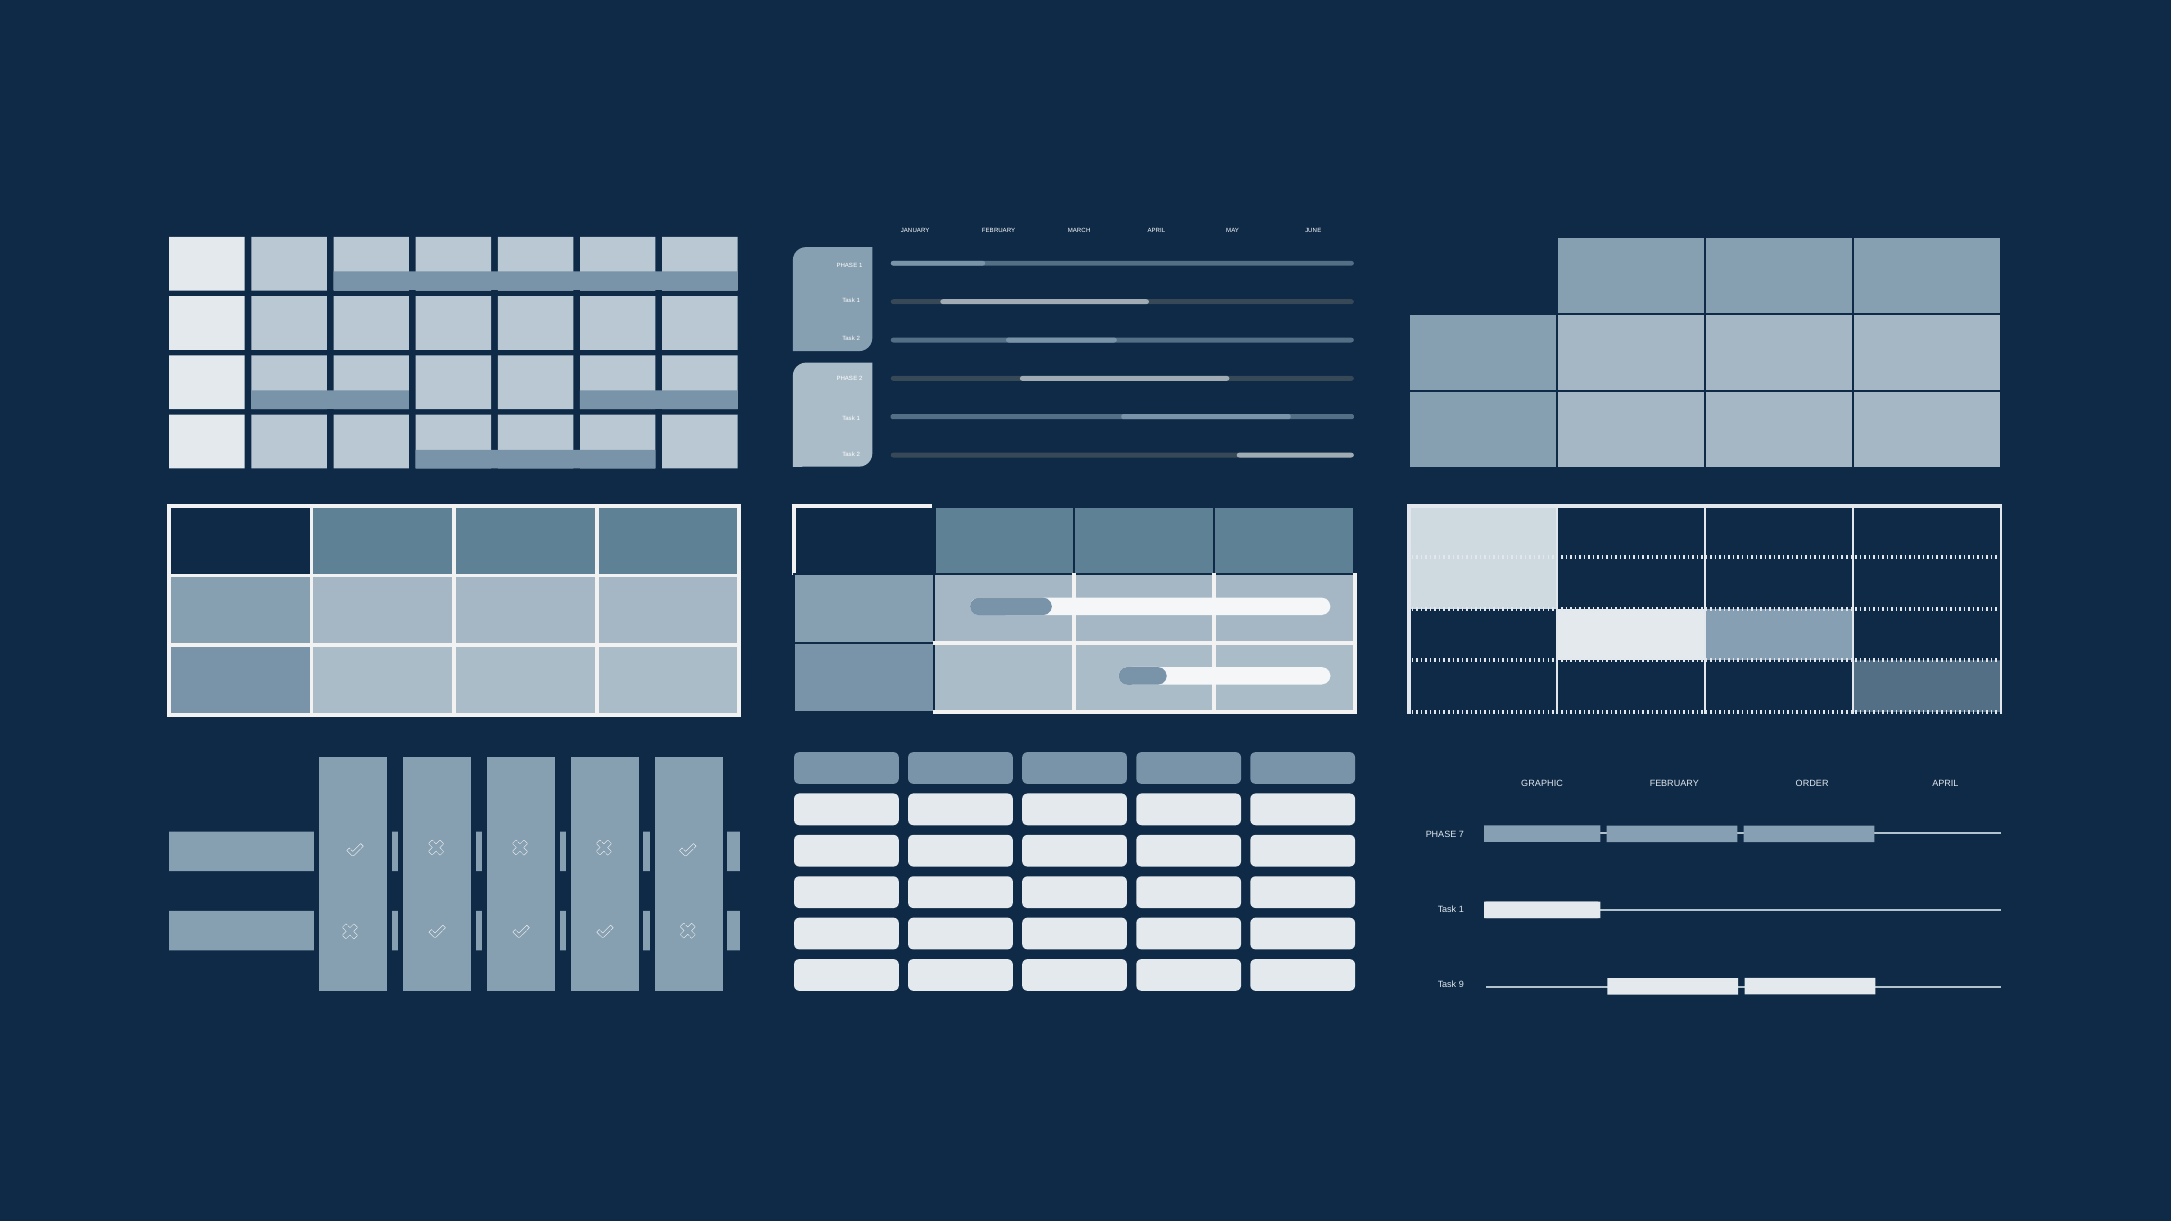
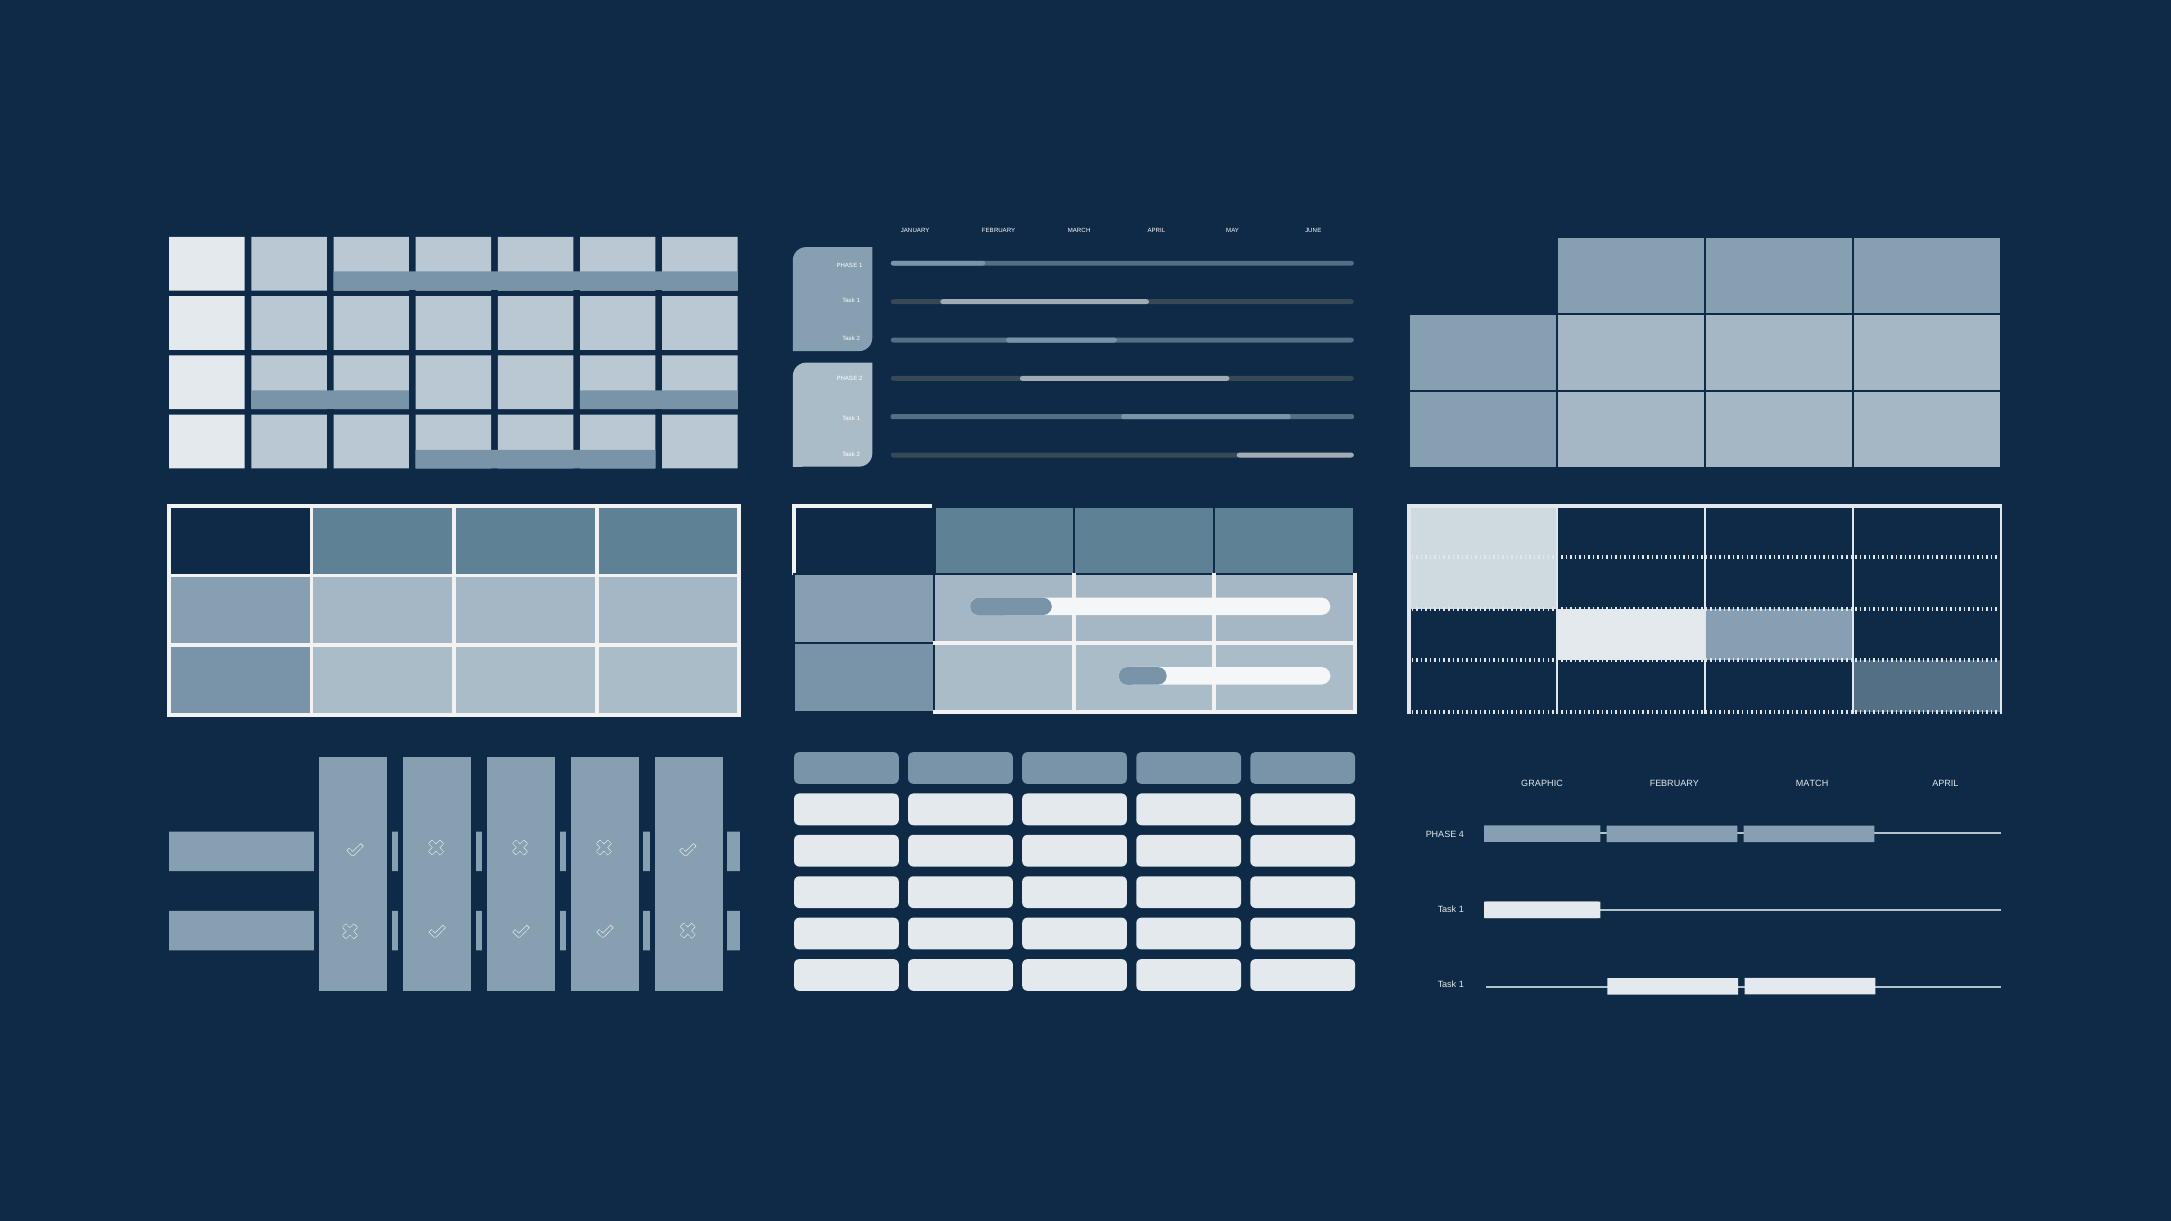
ORDER: ORDER -> MATCH
7: 7 -> 4
9 at (1461, 984): 9 -> 1
